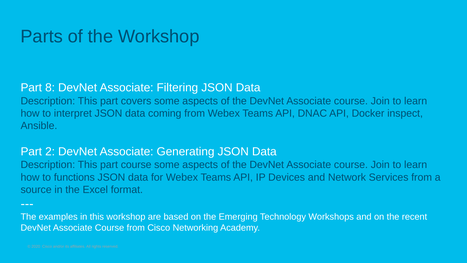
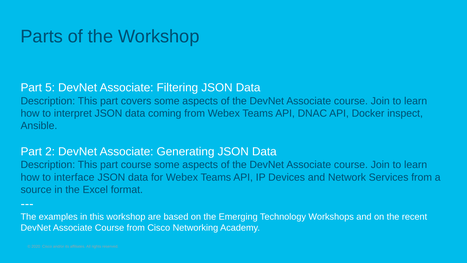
8: 8 -> 5
functions: functions -> interface
